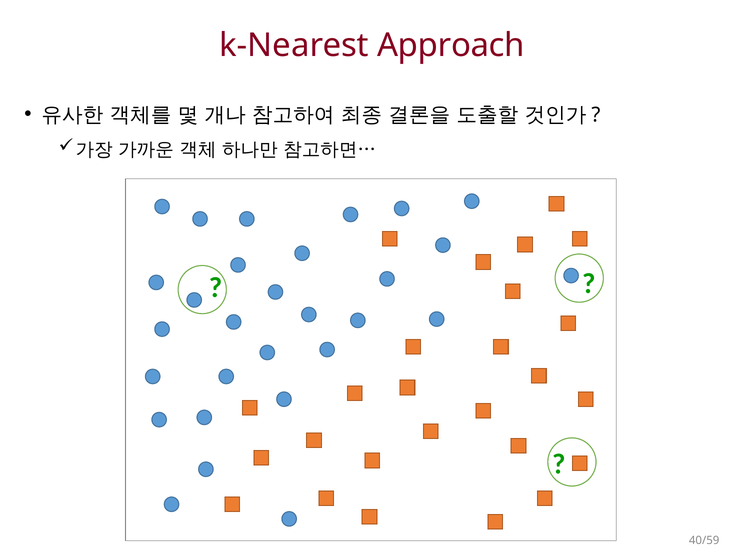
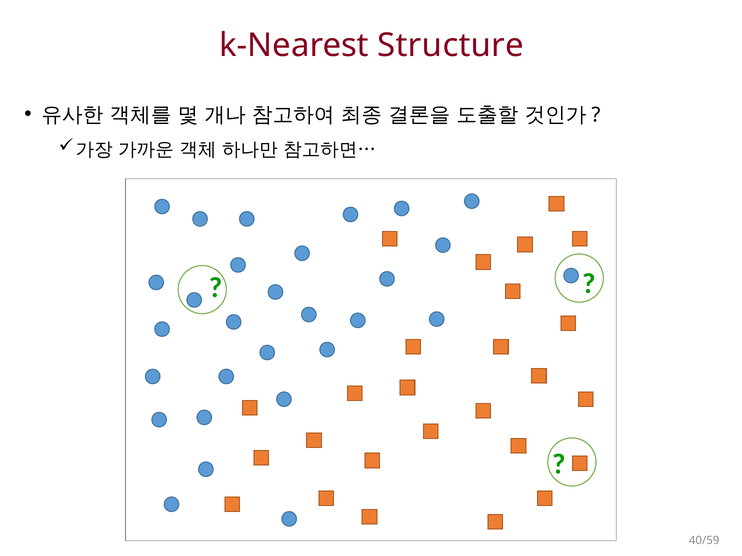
Approach: Approach -> Structure
